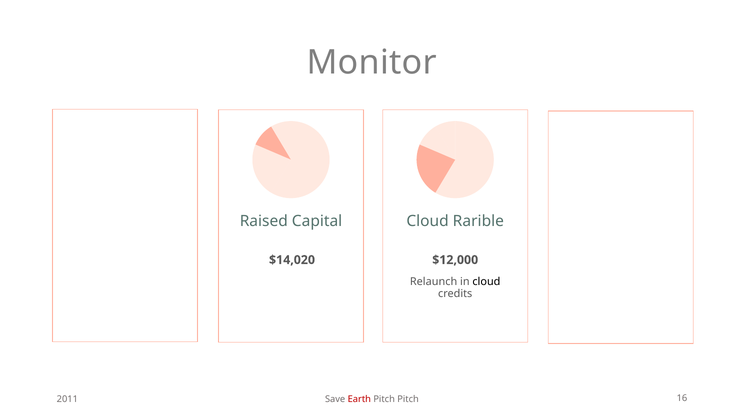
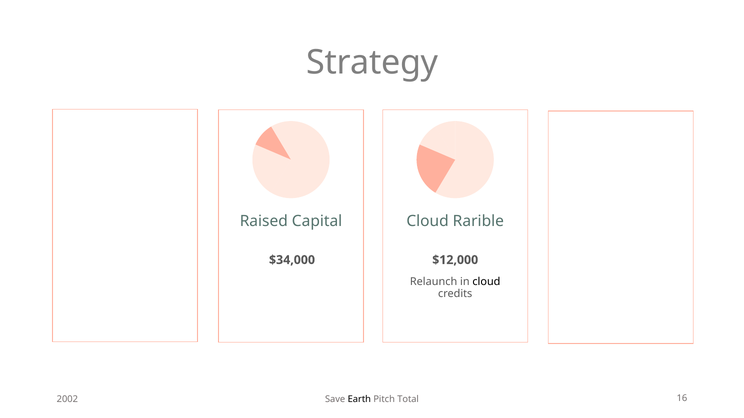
Monitor: Monitor -> Strategy
$14,020: $14,020 -> $34,000
2011: 2011 -> 2002
Earth colour: red -> black
Pitch Pitch: Pitch -> Total
